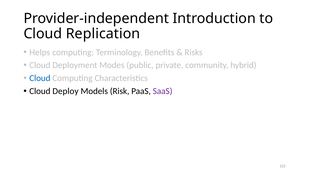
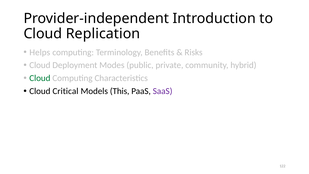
Cloud at (40, 78) colour: blue -> green
Deploy: Deploy -> Critical
Risk: Risk -> This
